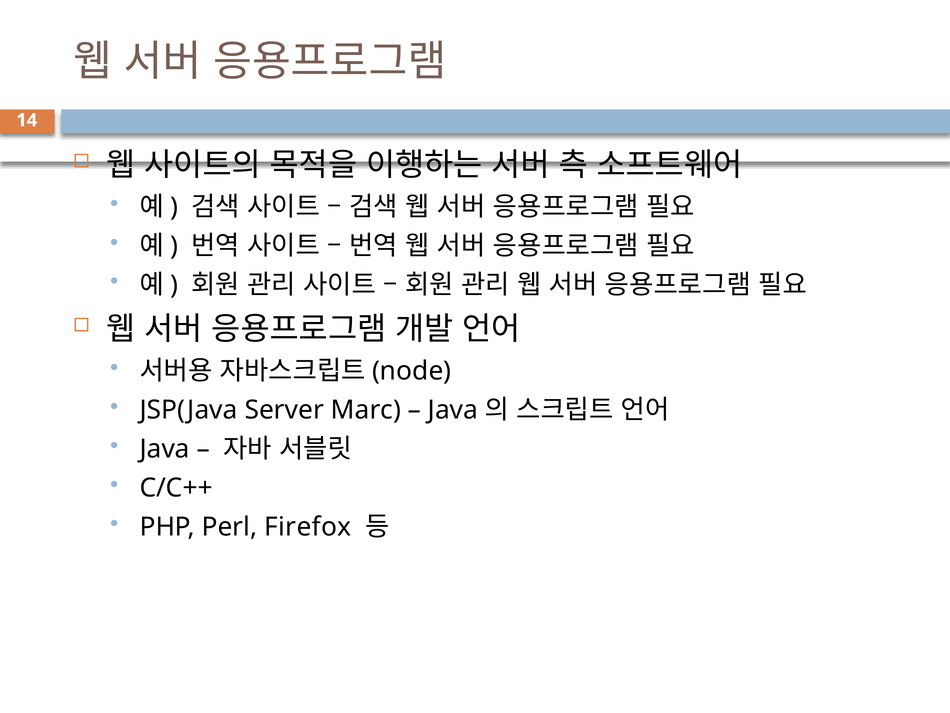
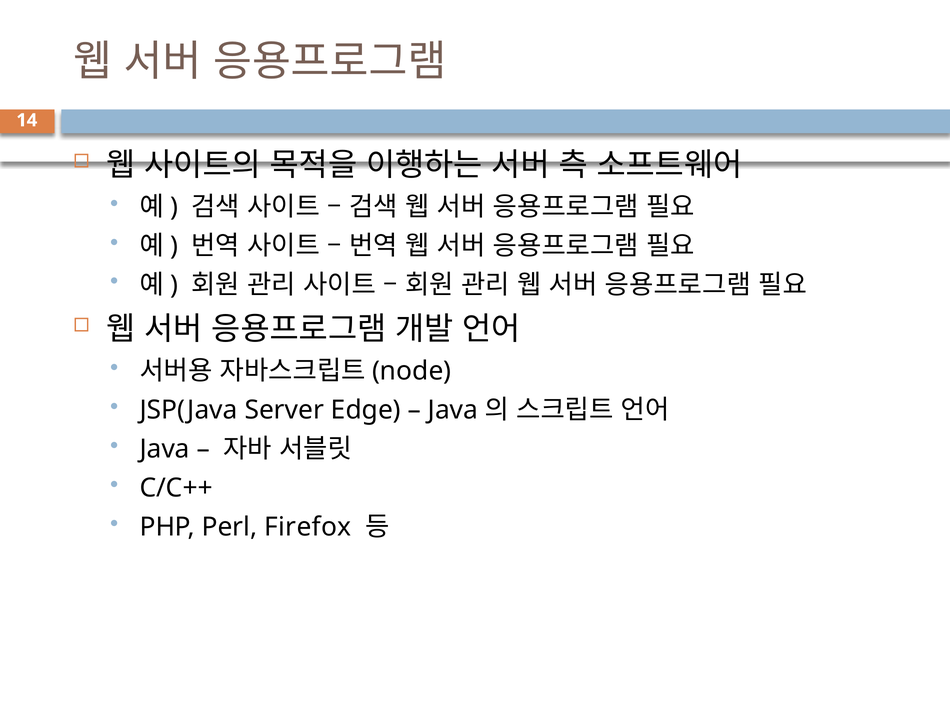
Marc: Marc -> Edge
